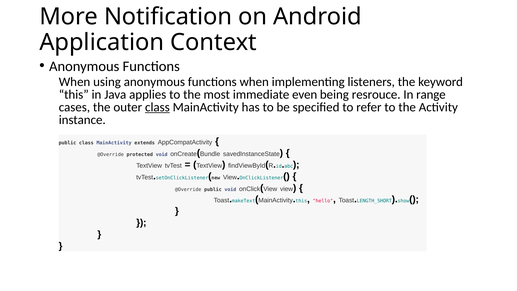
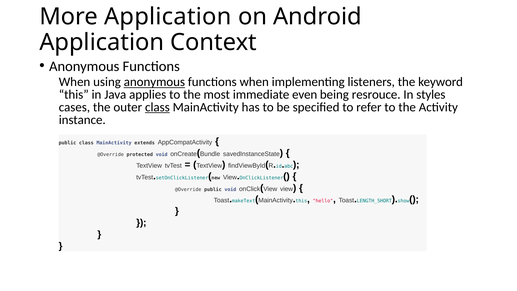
More Notification: Notification -> Application
anonymous at (154, 82) underline: none -> present
range: range -> styles
